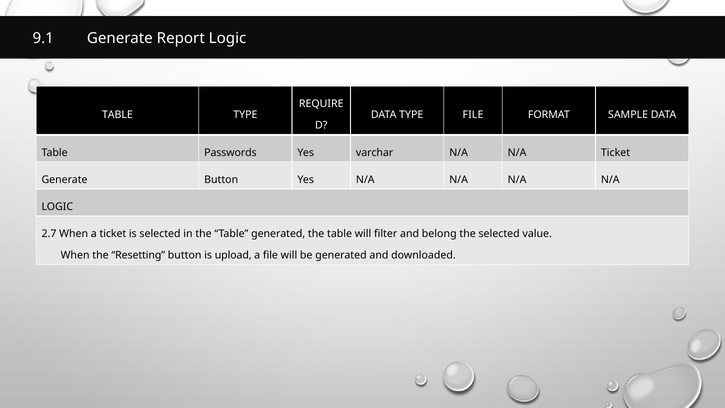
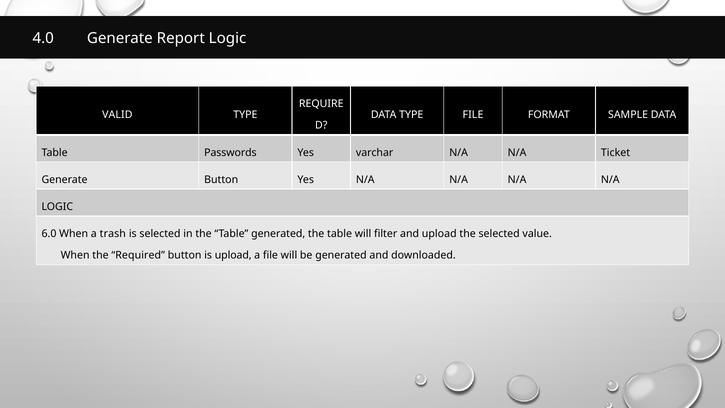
9.1: 9.1 -> 4.0
TABLE at (117, 115): TABLE -> VALID
2.7: 2.7 -> 6.0
a ticket: ticket -> trash
and belong: belong -> upload
Resetting: Resetting -> Required
